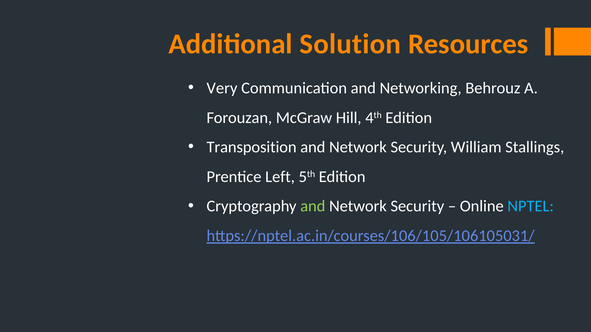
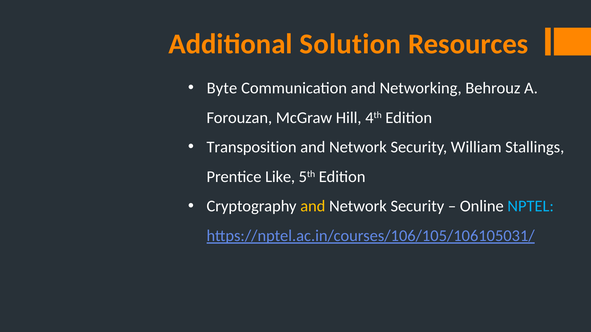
Very: Very -> Byte
Left: Left -> Like
and at (313, 206) colour: light green -> yellow
